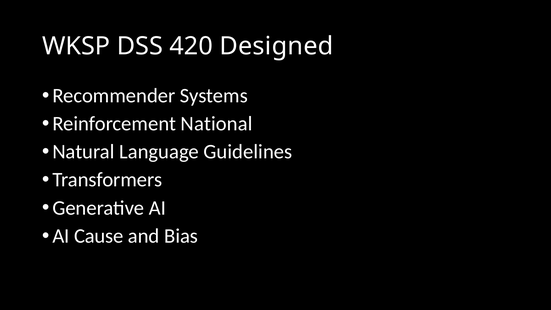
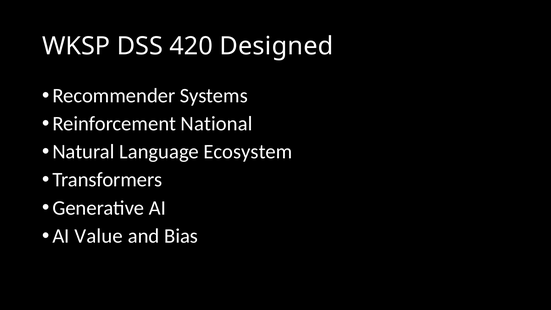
Guidelines: Guidelines -> Ecosystem
Cause: Cause -> Value
